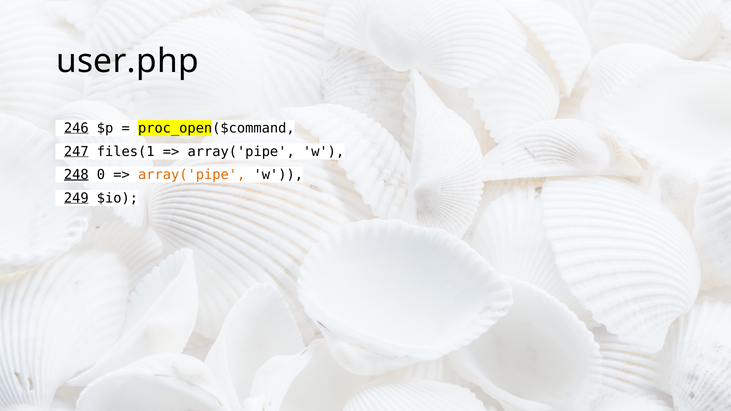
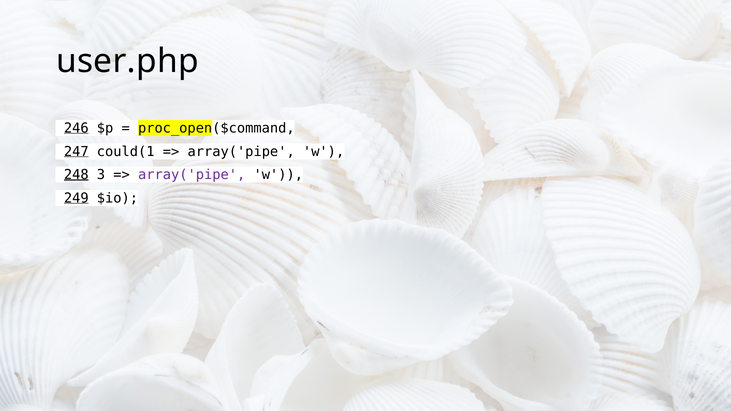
files(1: files(1 -> could(1
0: 0 -> 3
array('pipe at (192, 175) colour: orange -> purple
